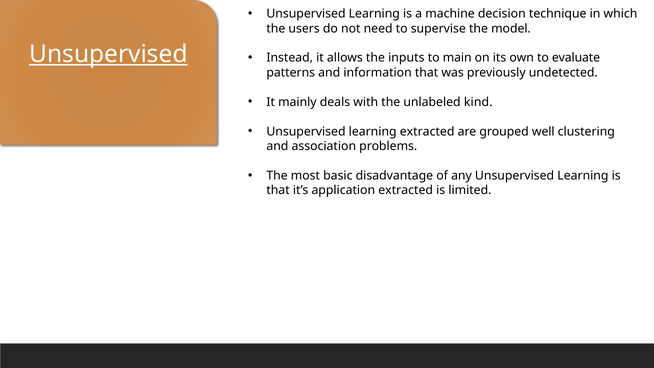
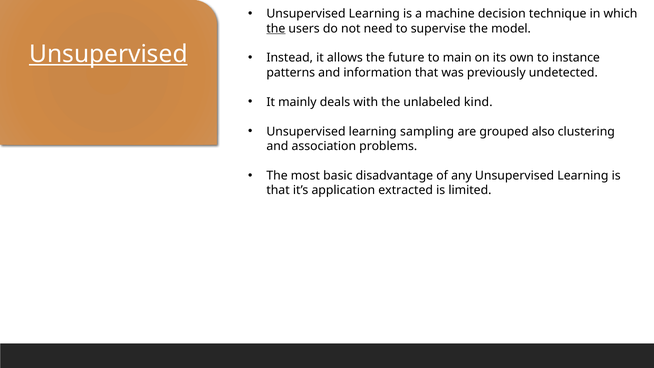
the at (276, 28) underline: none -> present
inputs: inputs -> future
evaluate: evaluate -> instance
learning extracted: extracted -> sampling
well: well -> also
